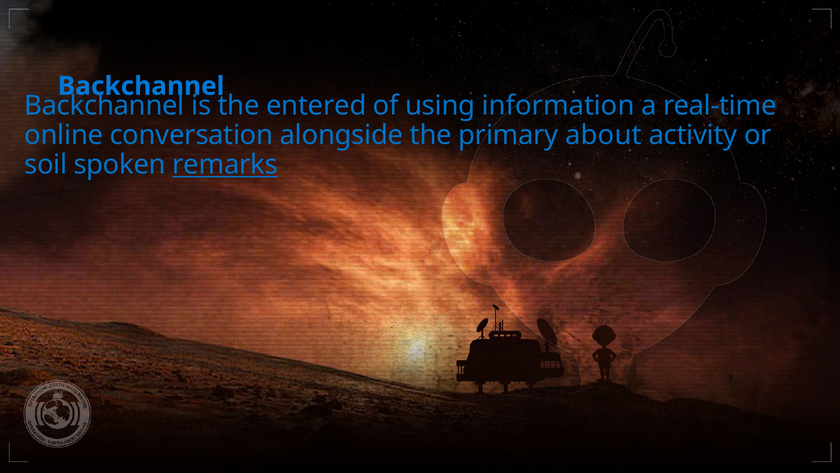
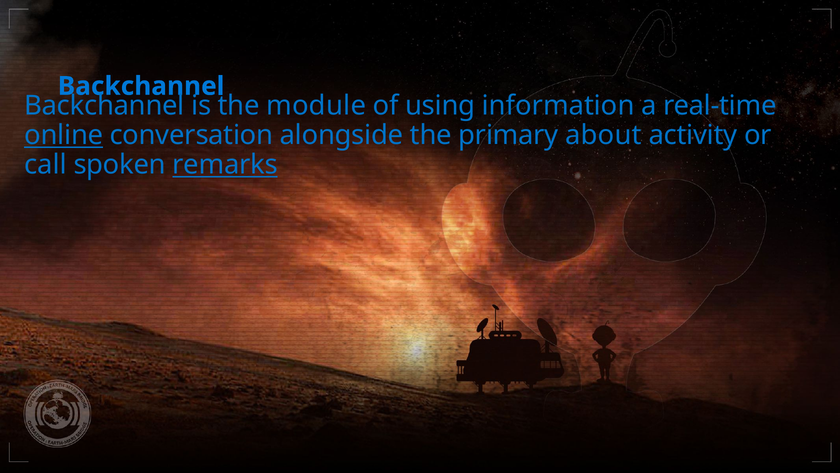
entered: entered -> module
online underline: none -> present
soil: soil -> call
